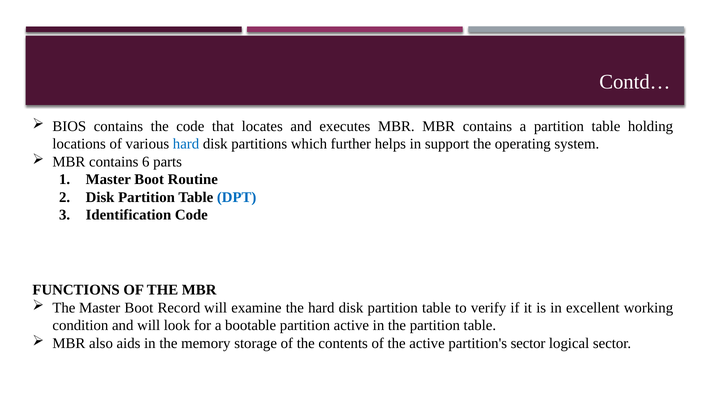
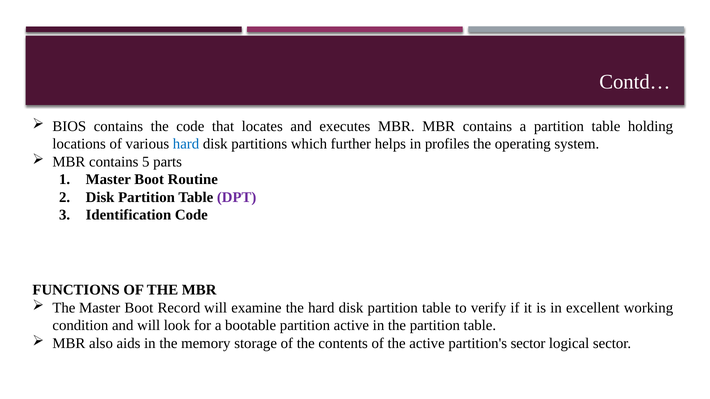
support: support -> profiles
6: 6 -> 5
DPT colour: blue -> purple
